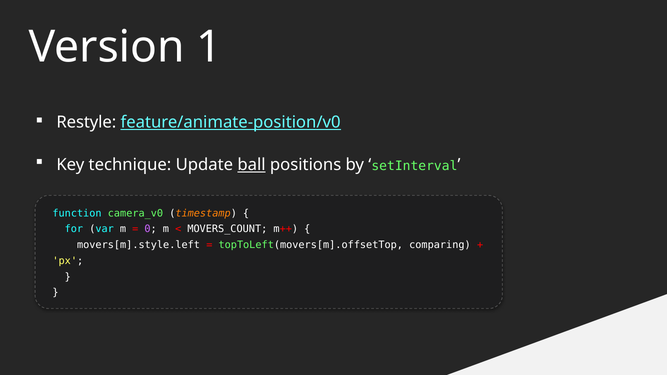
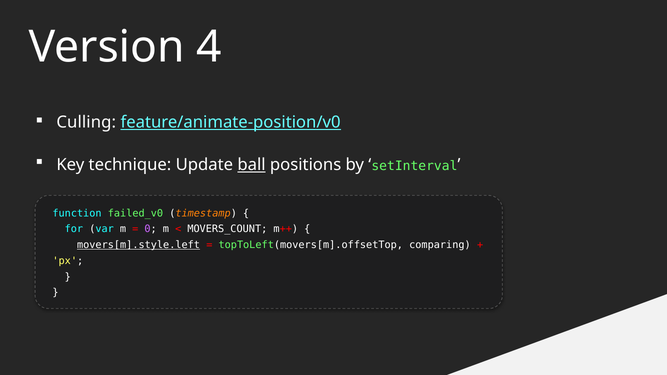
1: 1 -> 4
Restyle: Restyle -> Culling
camera_v0: camera_v0 -> failed_v0
movers[m].style.left underline: none -> present
